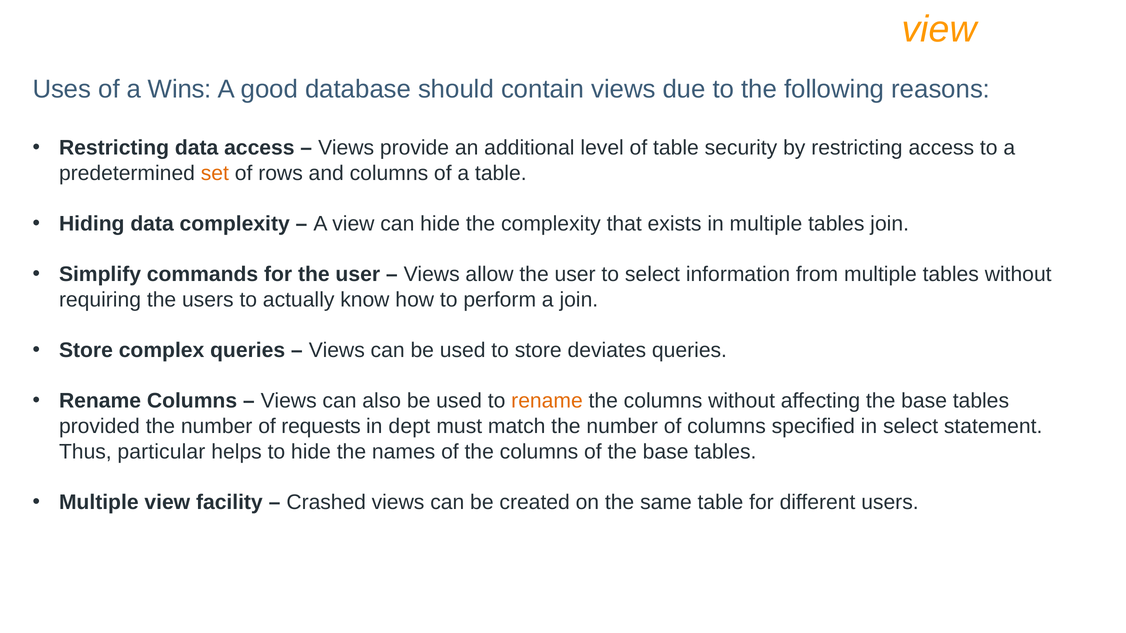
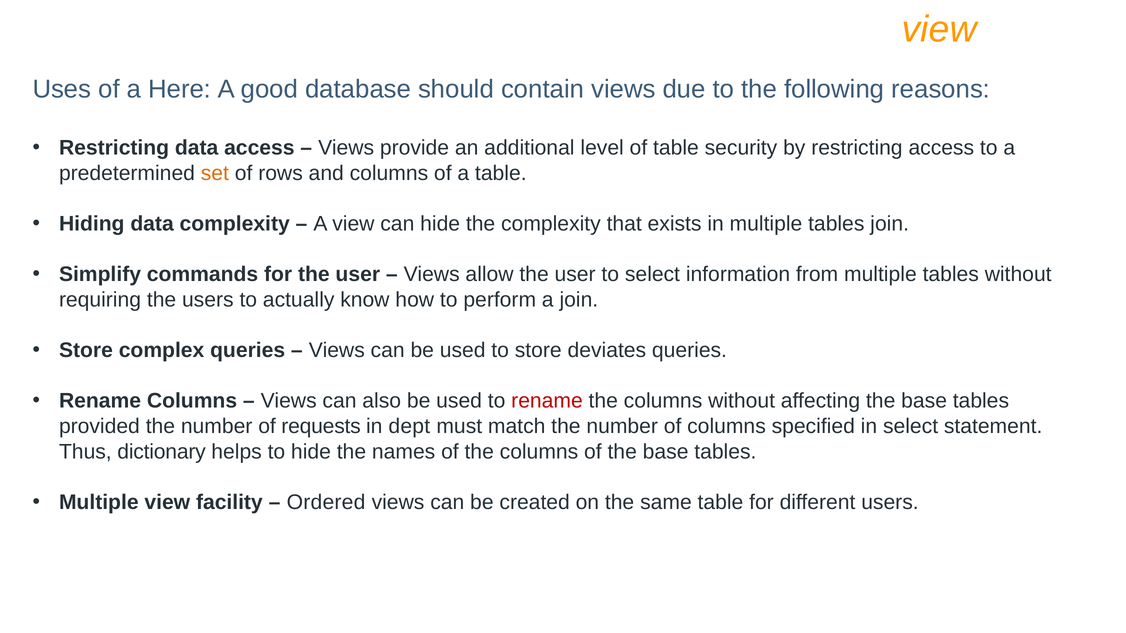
Wins: Wins -> Here
rename at (547, 401) colour: orange -> red
particular: particular -> dictionary
Crashed: Crashed -> Ordered
